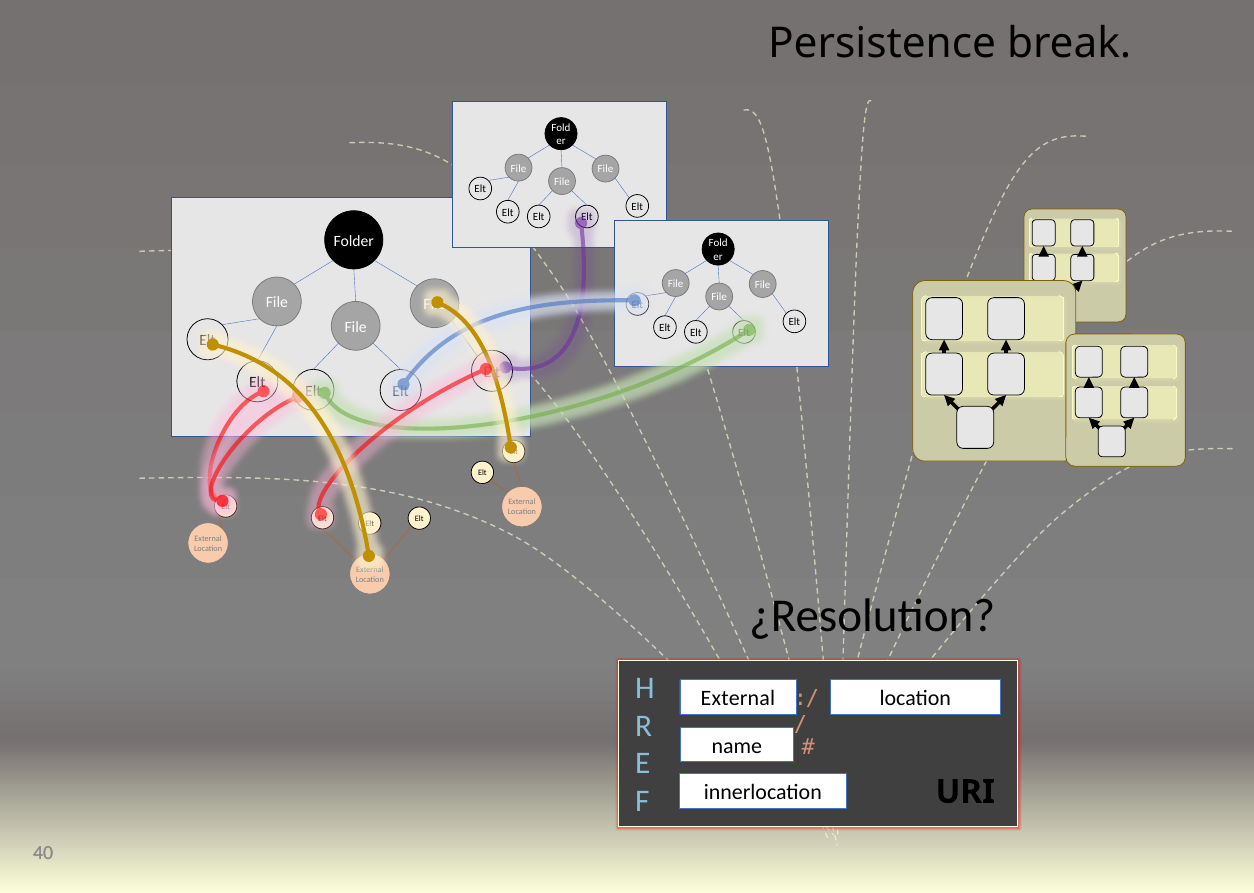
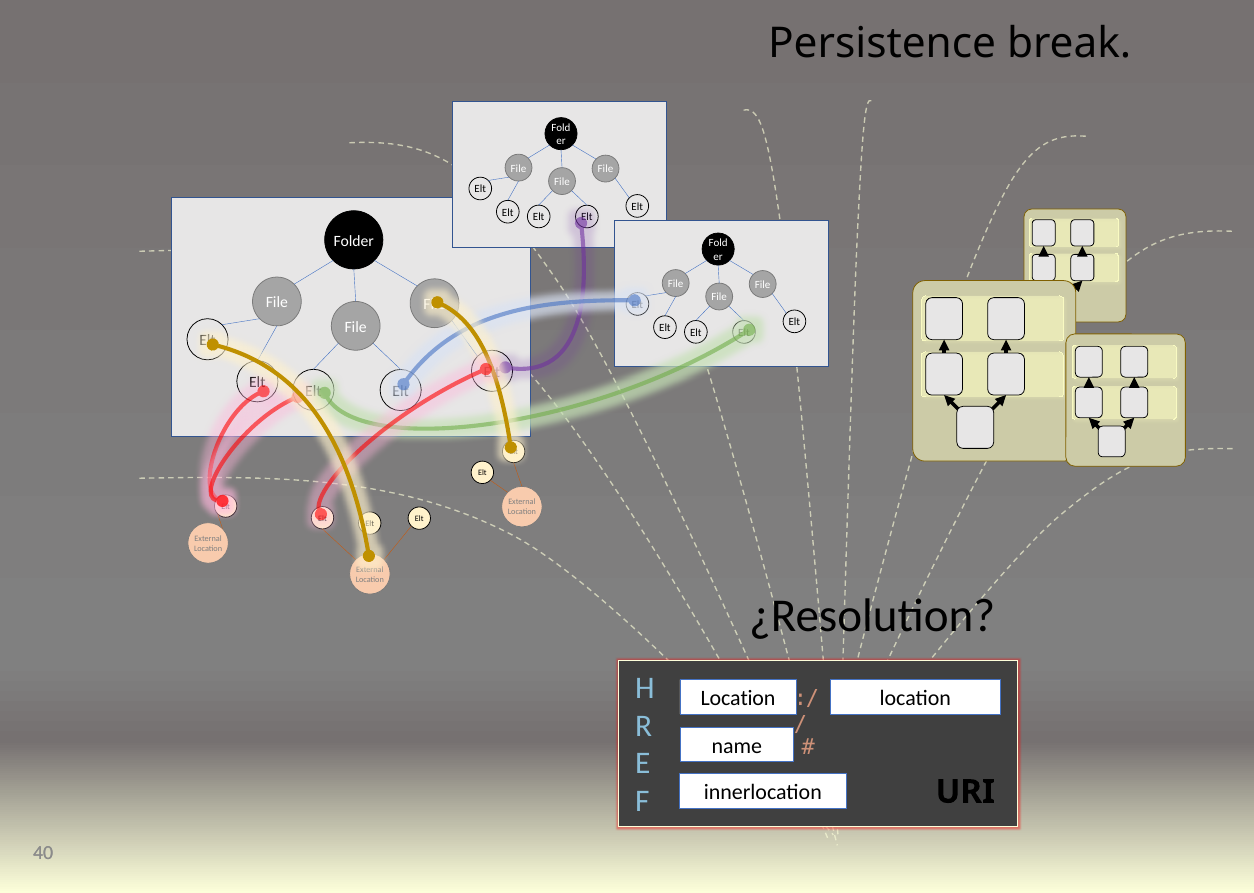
External at (738, 698): External -> Location
